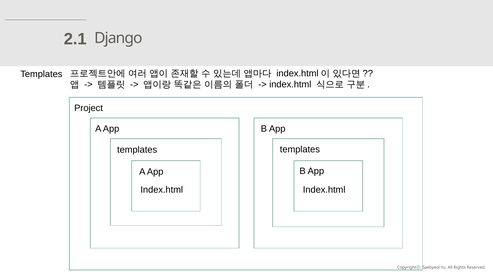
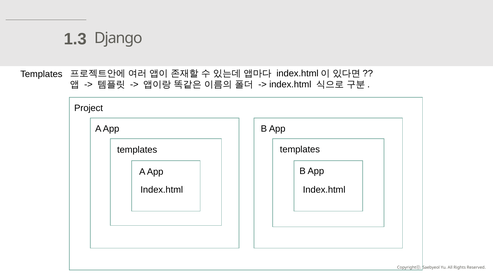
2.1: 2.1 -> 1.3
